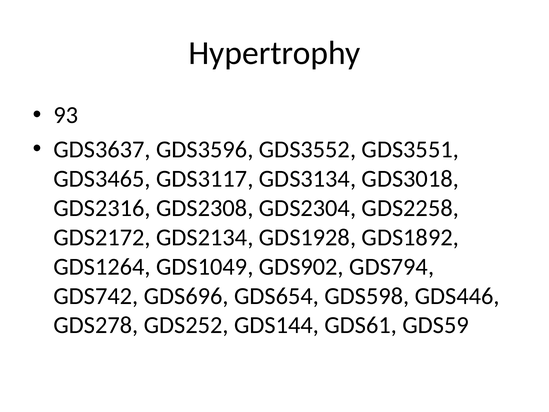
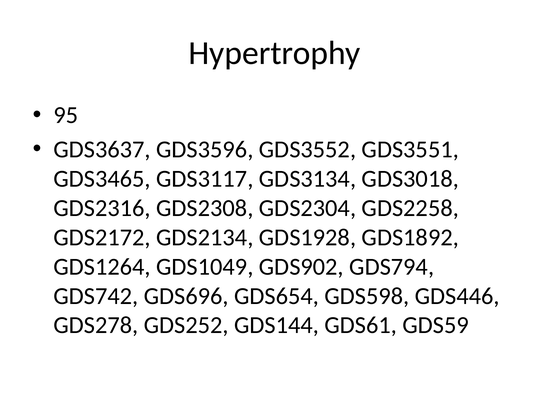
93: 93 -> 95
